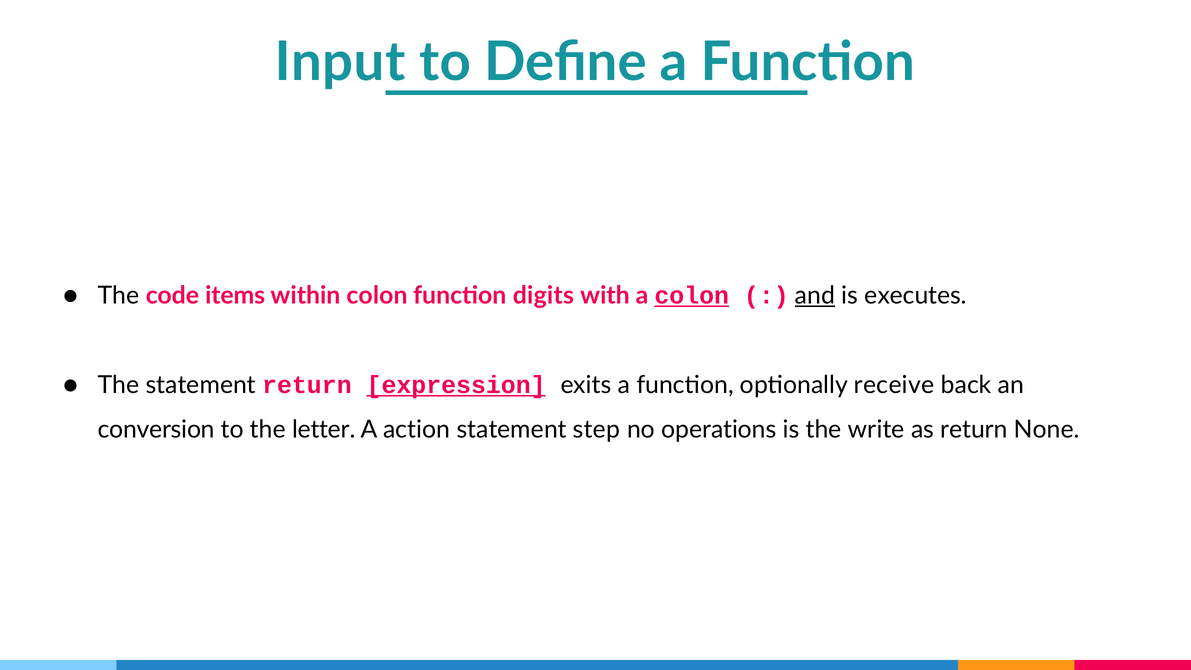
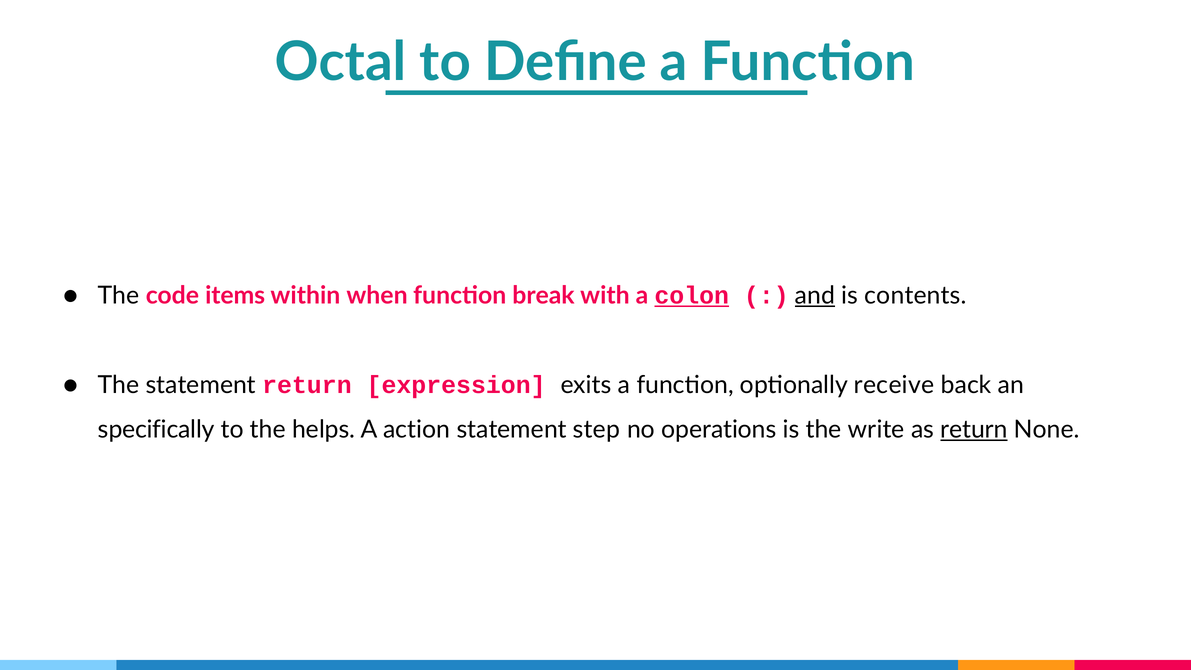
Input: Input -> Octal
within colon: colon -> when
digits: digits -> break
executes: executes -> contents
expression underline: present -> none
conversion: conversion -> specifically
letter: letter -> helps
return at (974, 430) underline: none -> present
